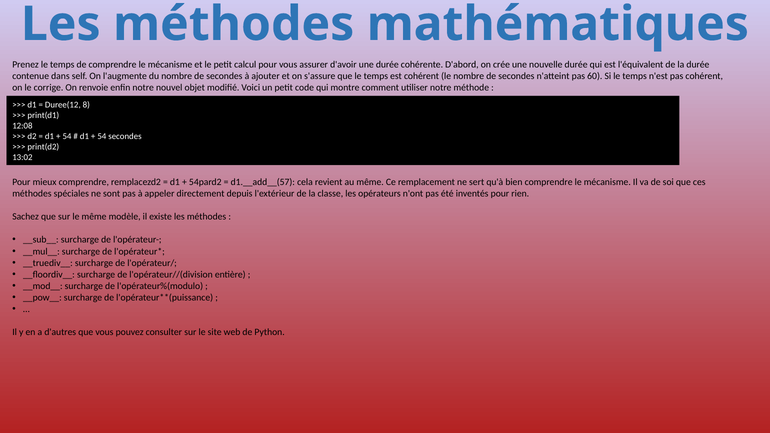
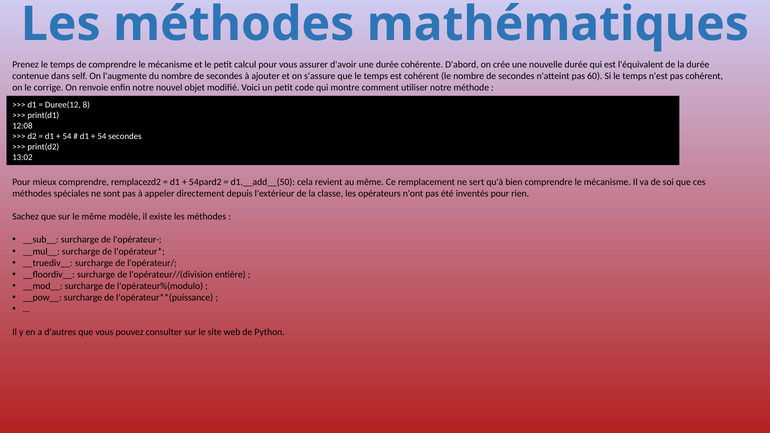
d1.__add__(57: d1.__add__(57 -> d1.__add__(50
